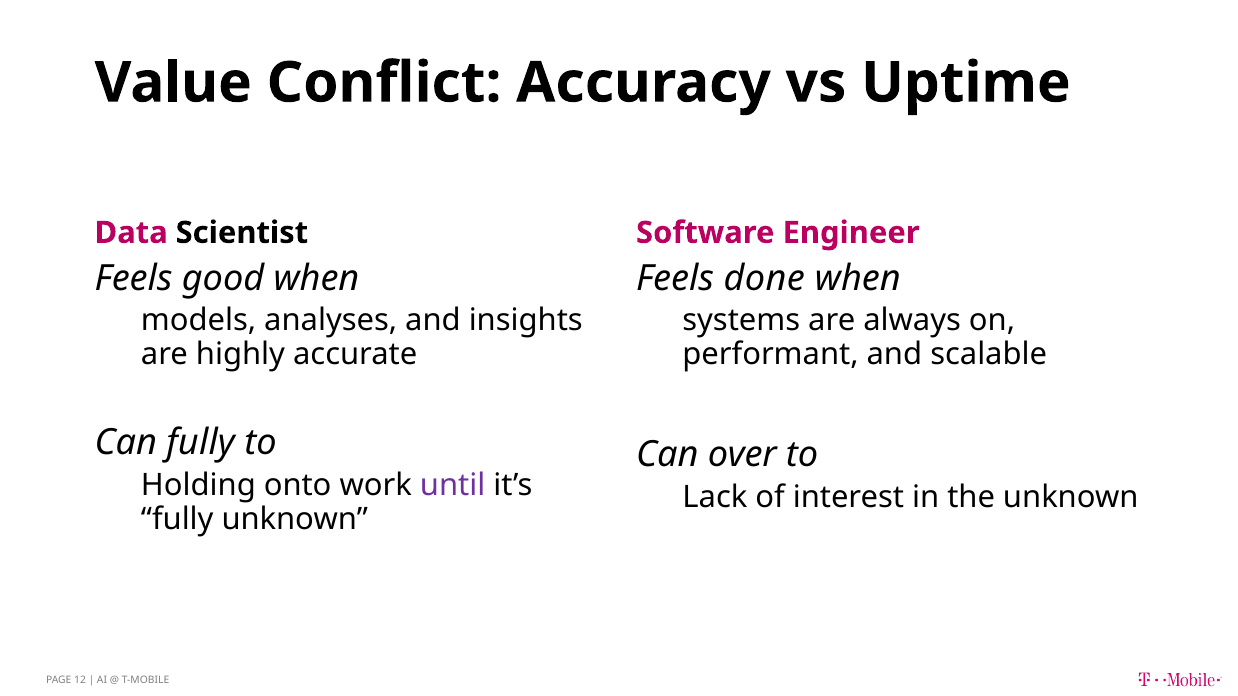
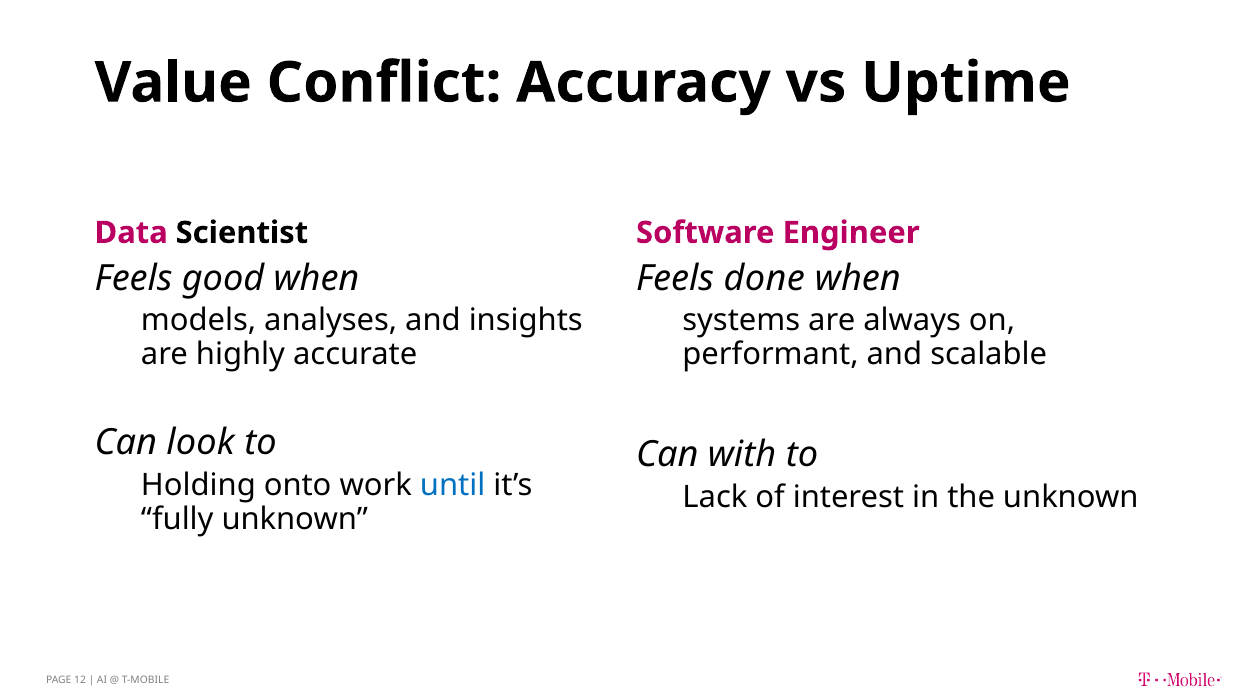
Can fully: fully -> look
over: over -> with
until colour: purple -> blue
